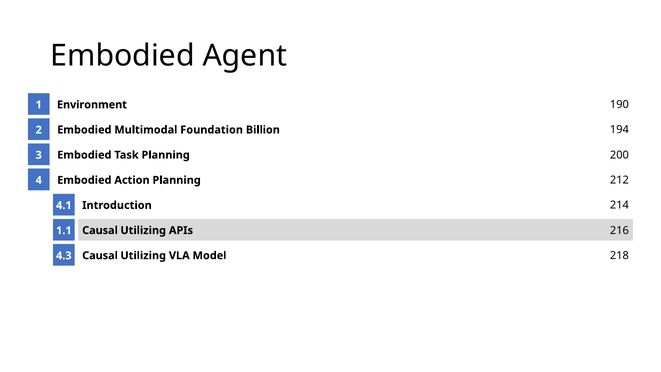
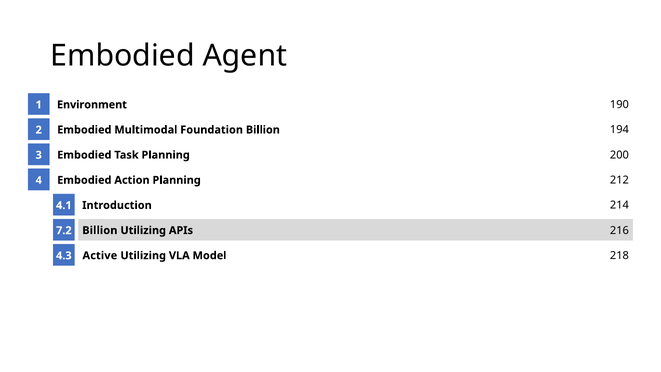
Causal at (100, 230): Causal -> Billion
1.1: 1.1 -> 7.2
Causal at (100, 255): Causal -> Active
